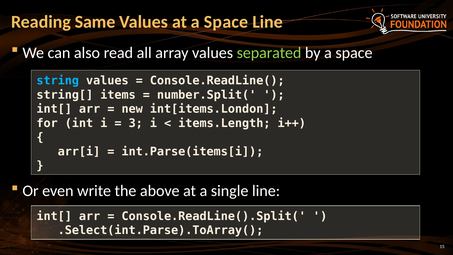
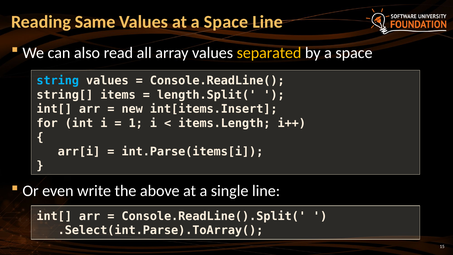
separated colour: light green -> yellow
number.Split(: number.Split( -> length.Split(
int[items.London: int[items.London -> int[items.Insert
3: 3 -> 1
